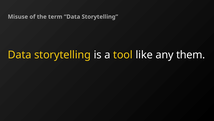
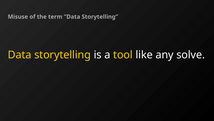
them: them -> solve
